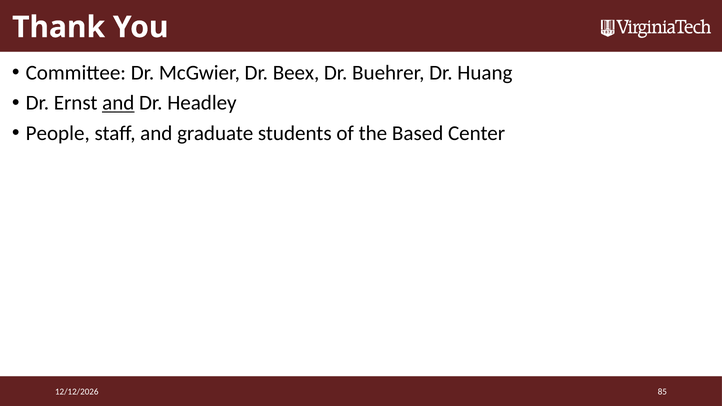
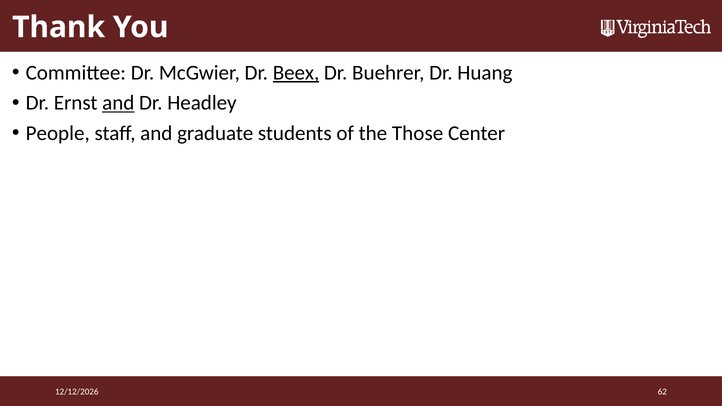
Beex underline: none -> present
Based: Based -> Those
85: 85 -> 62
